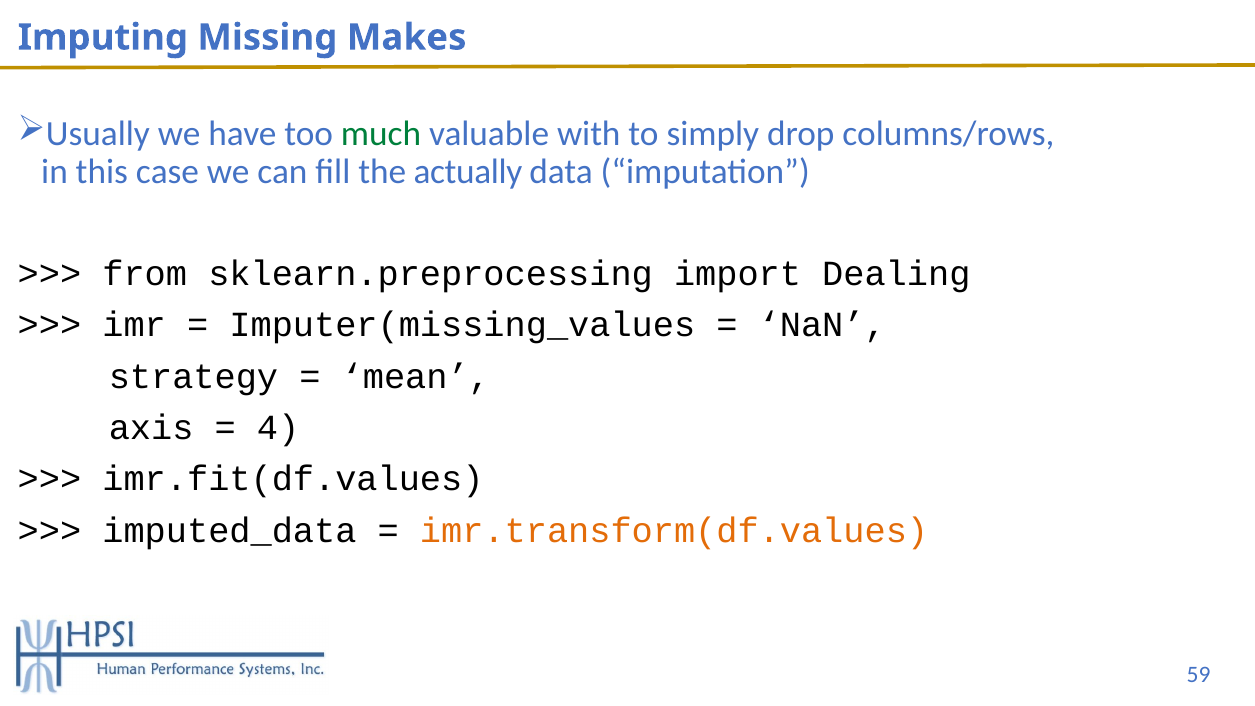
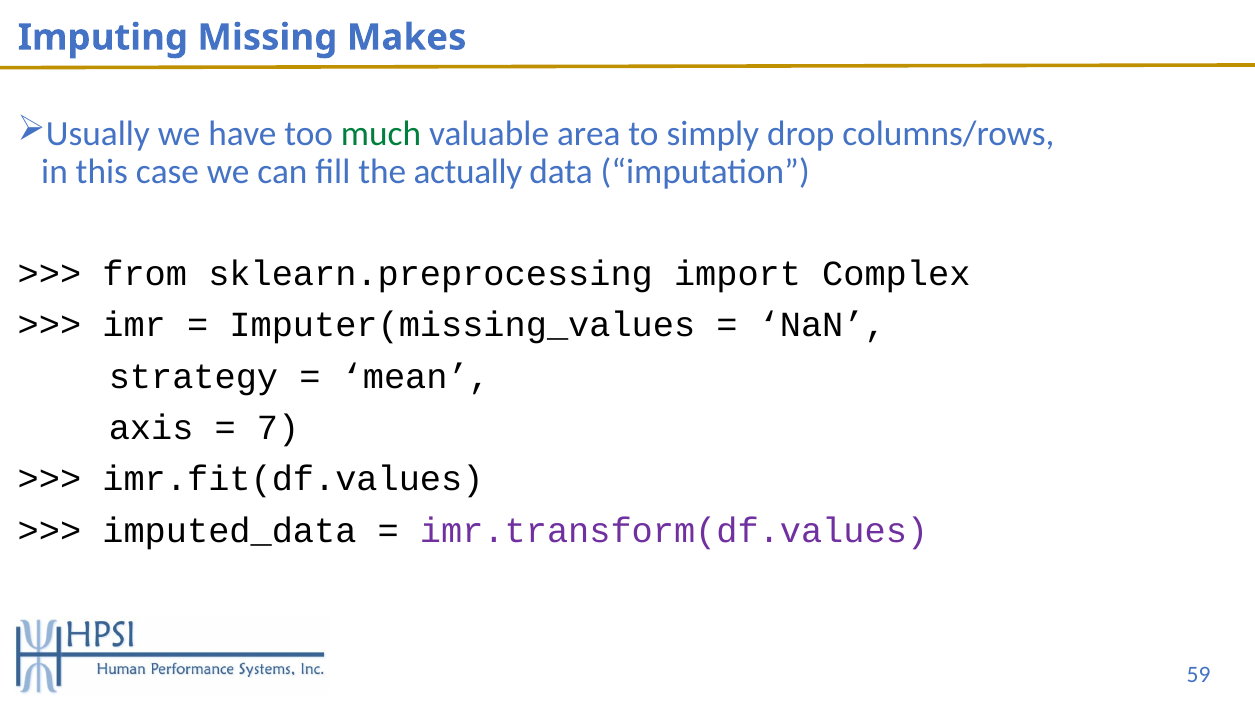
with: with -> area
Dealing: Dealing -> Complex
4: 4 -> 7
imr.transform(df.values colour: orange -> purple
